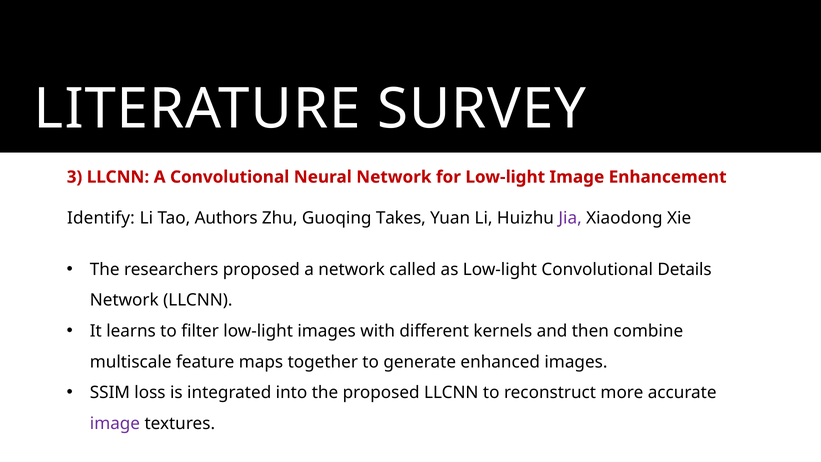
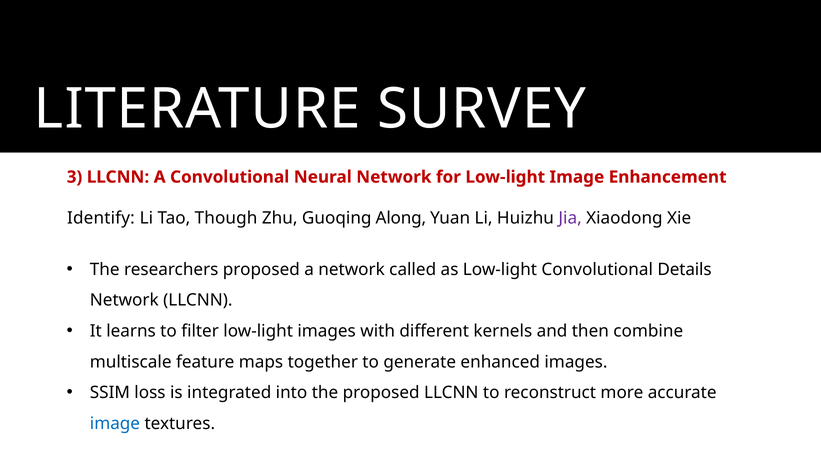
Authors: Authors -> Though
Takes: Takes -> Along
image at (115, 423) colour: purple -> blue
